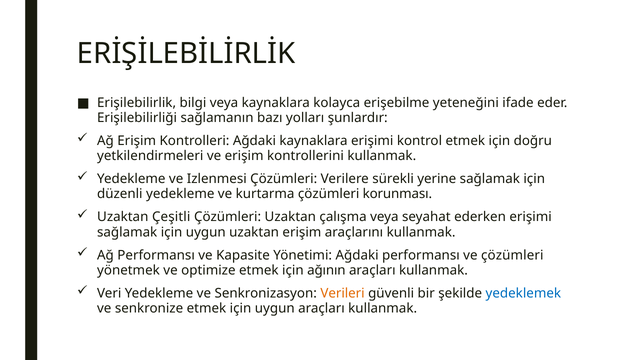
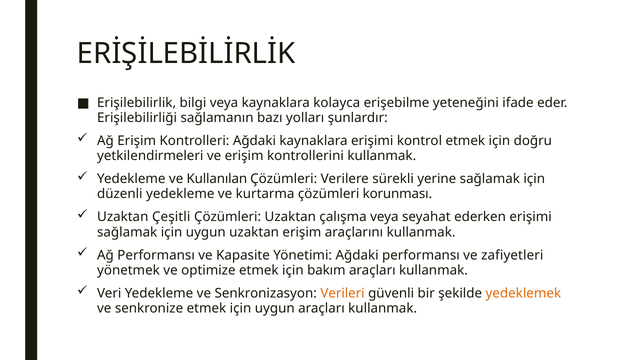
Izlenmesi: Izlenmesi -> Kullanılan
ve çözümleri: çözümleri -> zafiyetleri
ağının: ağının -> bakım
yedeklemek colour: blue -> orange
